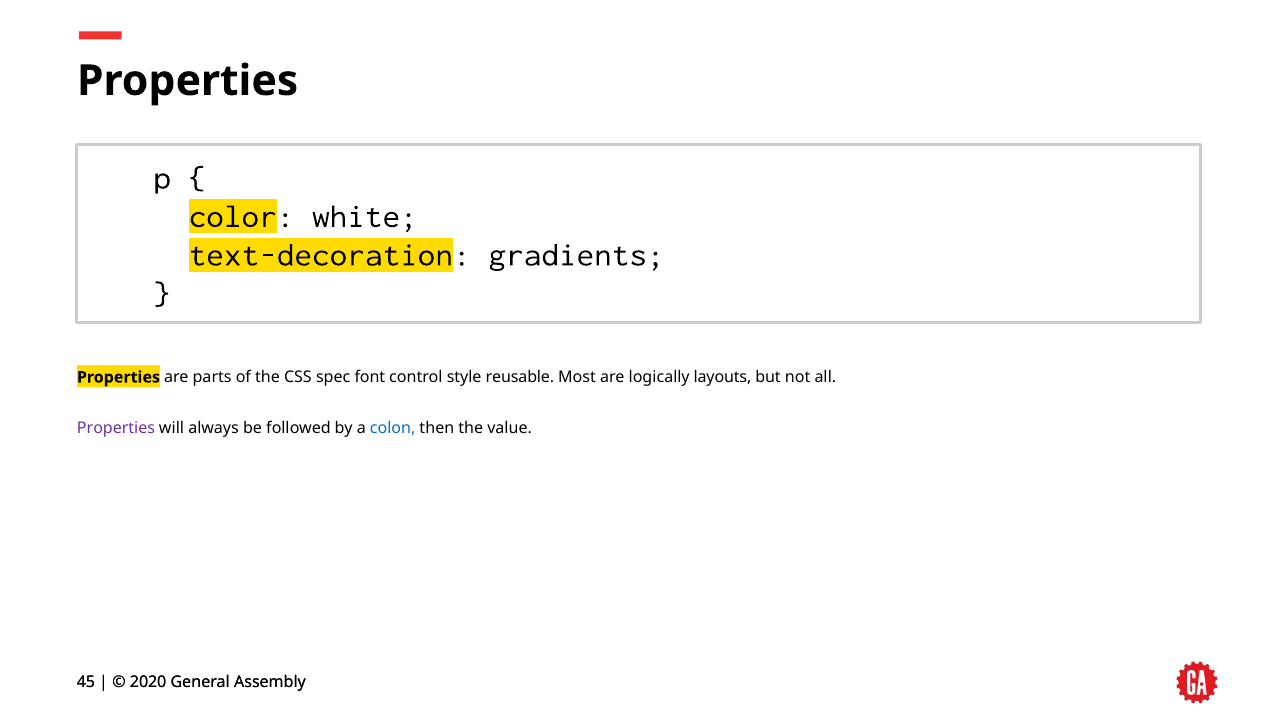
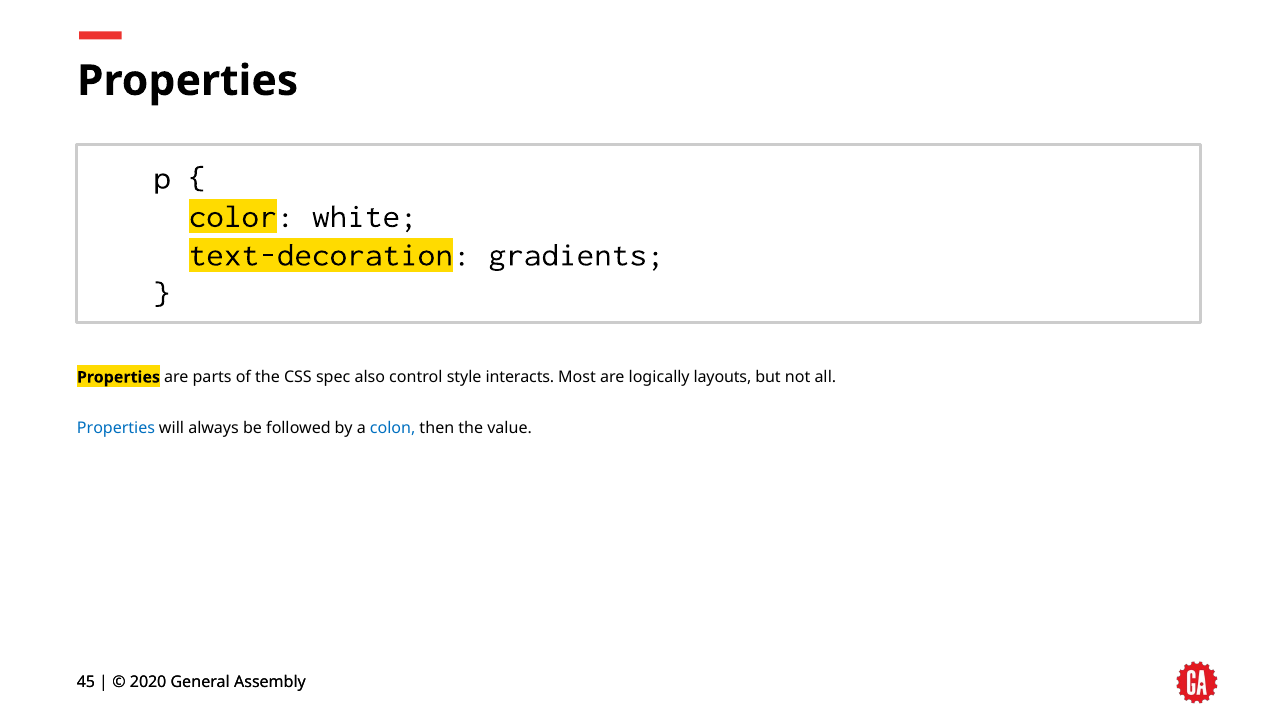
font: font -> also
reusable: reusable -> interacts
Properties at (116, 428) colour: purple -> blue
